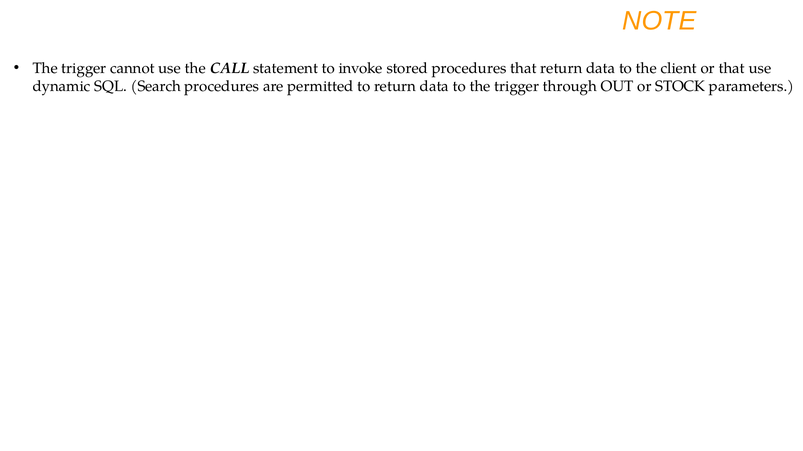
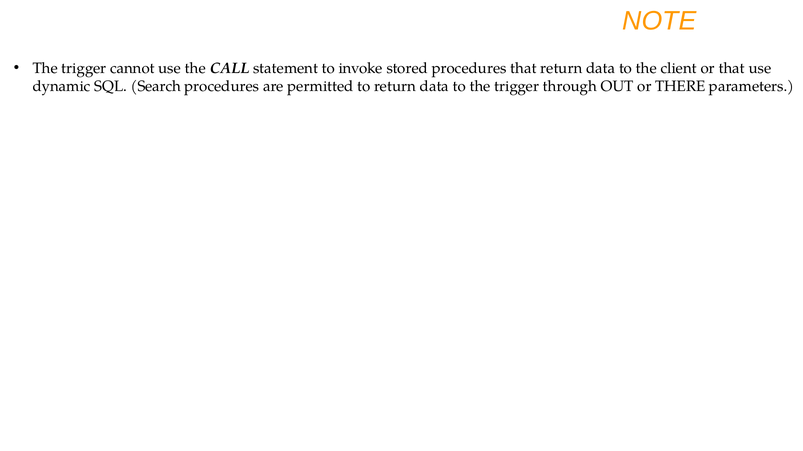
STOCK: STOCK -> THERE
